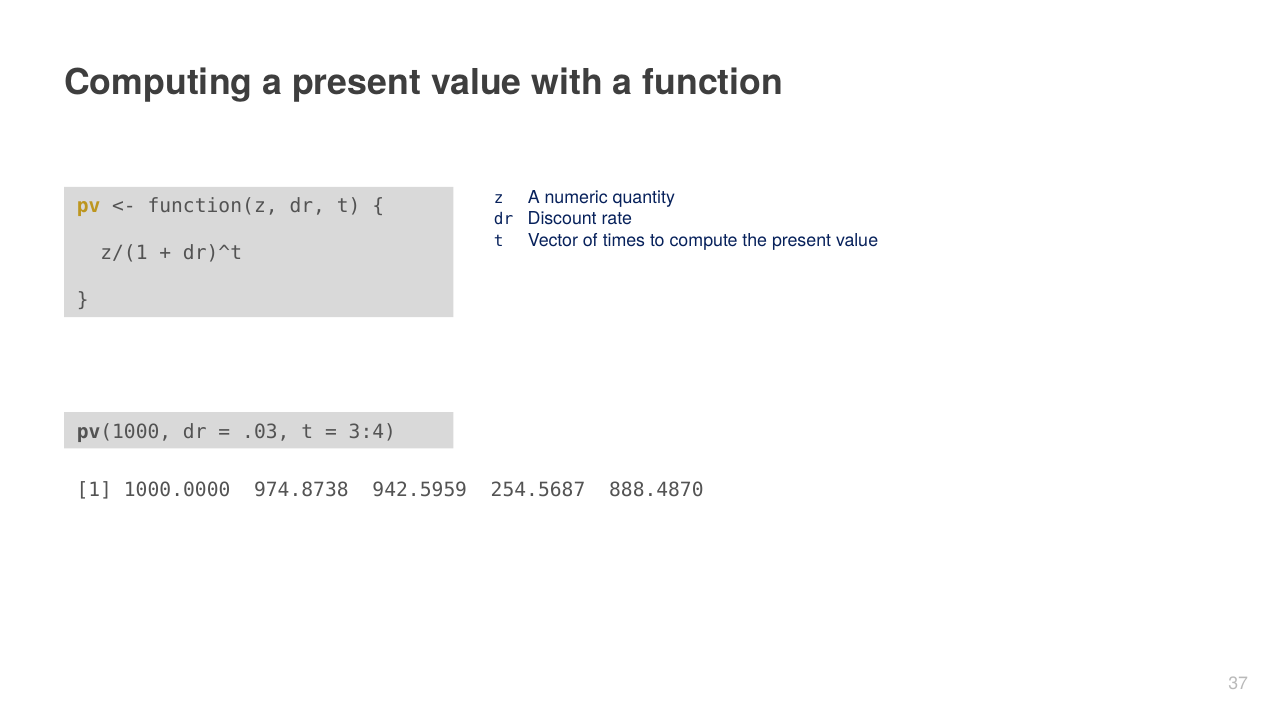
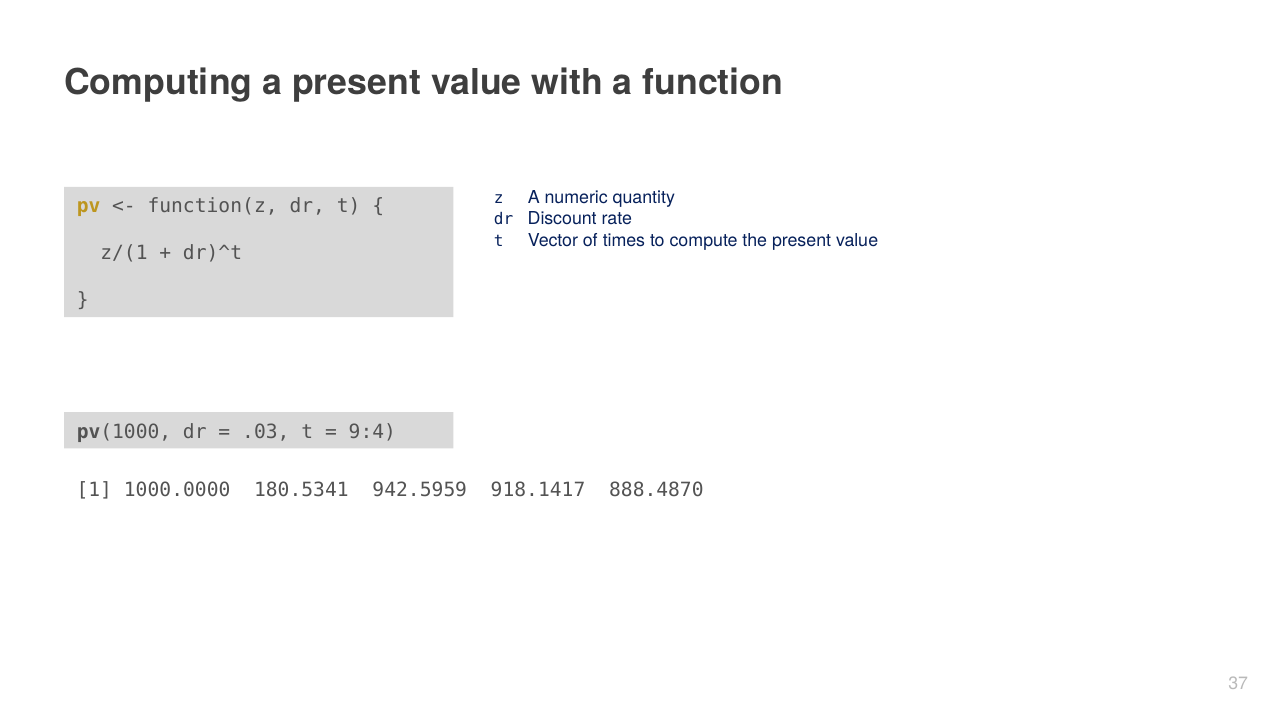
3:4: 3:4 -> 9:4
974.8738: 974.8738 -> 180.5341
254.5687: 254.5687 -> 918.1417
